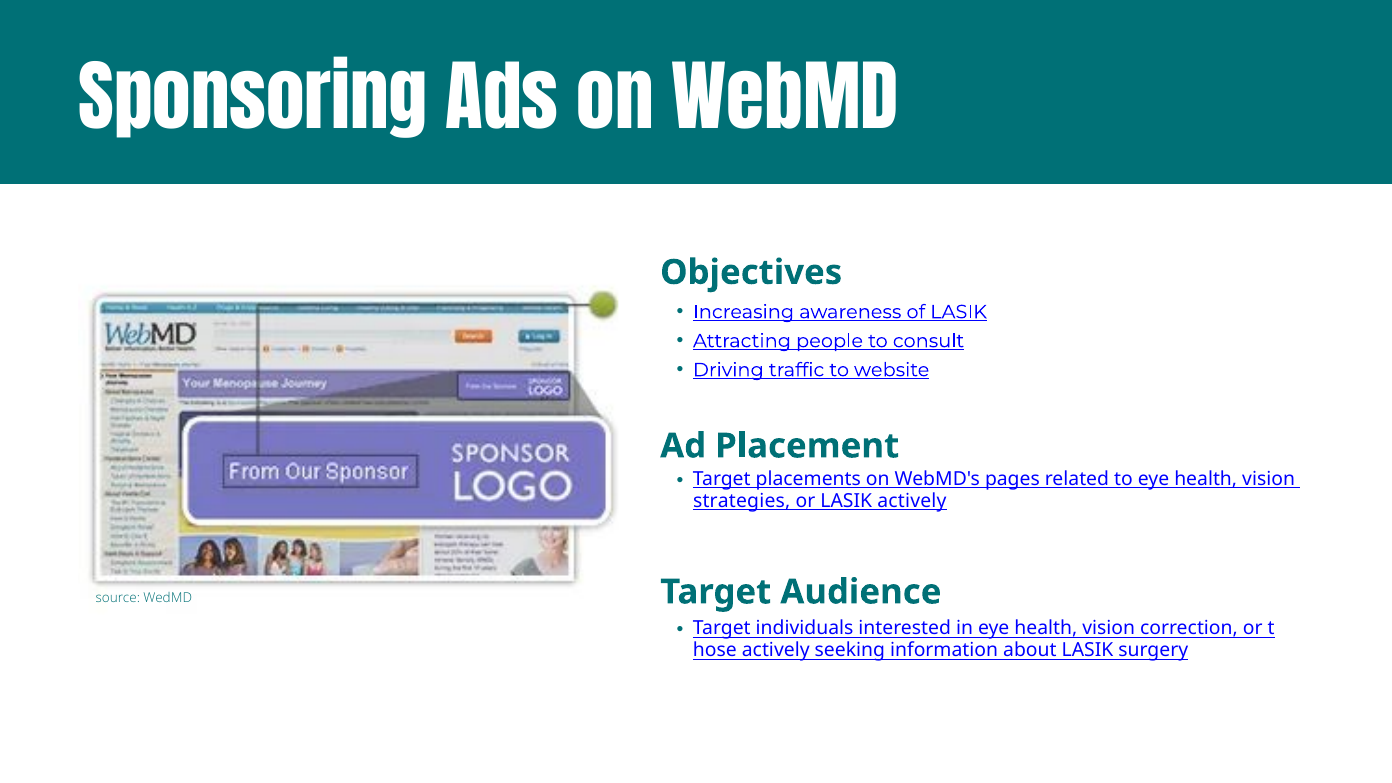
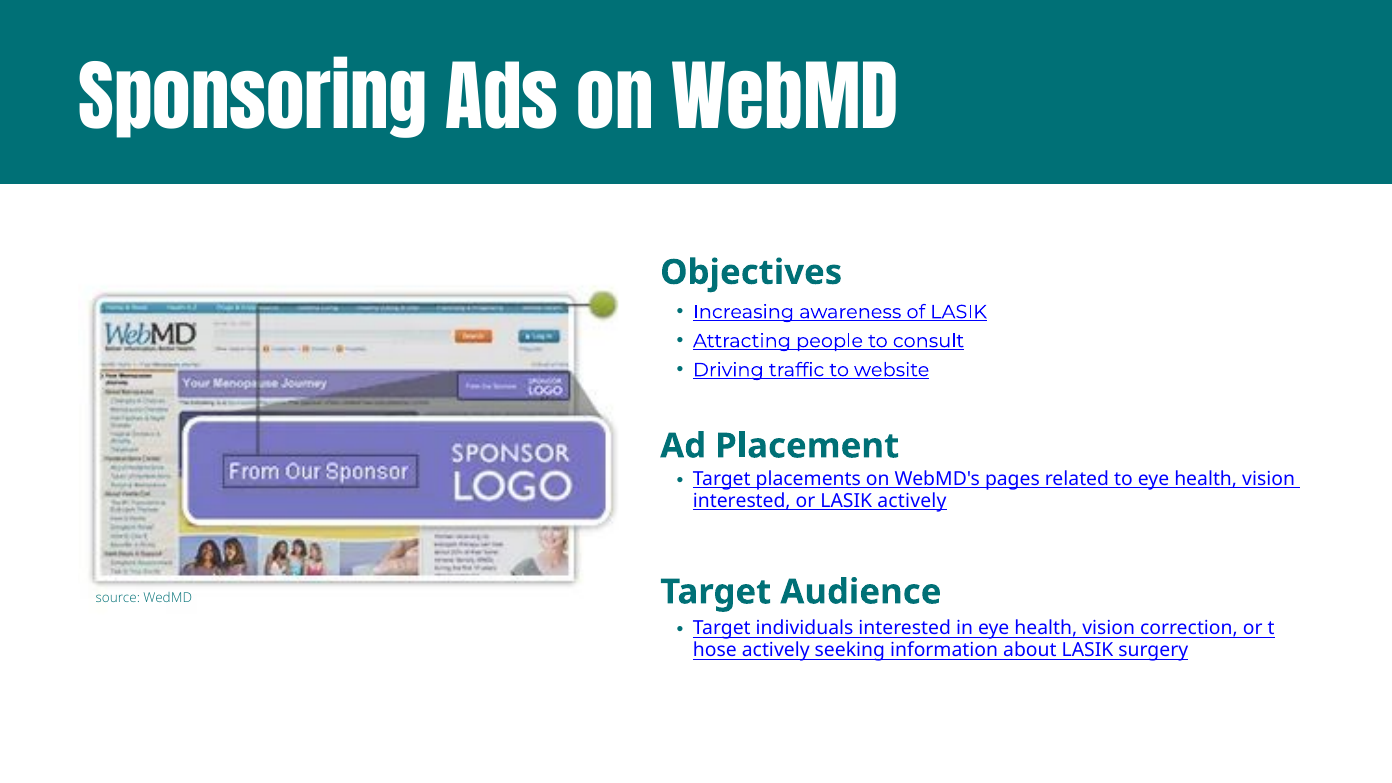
strategies at (742, 501): strategies -> interested
